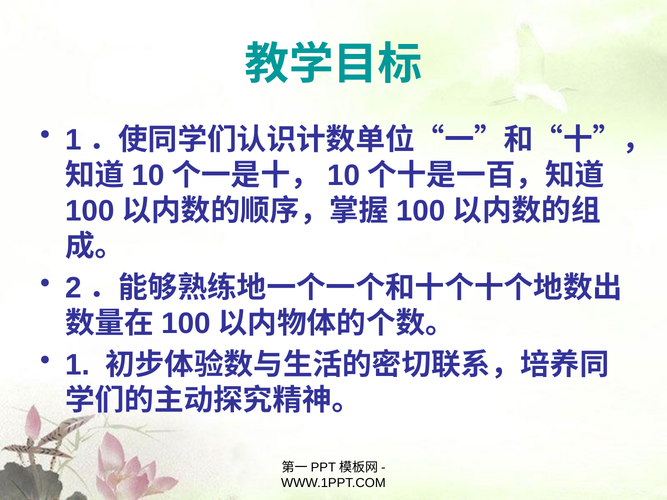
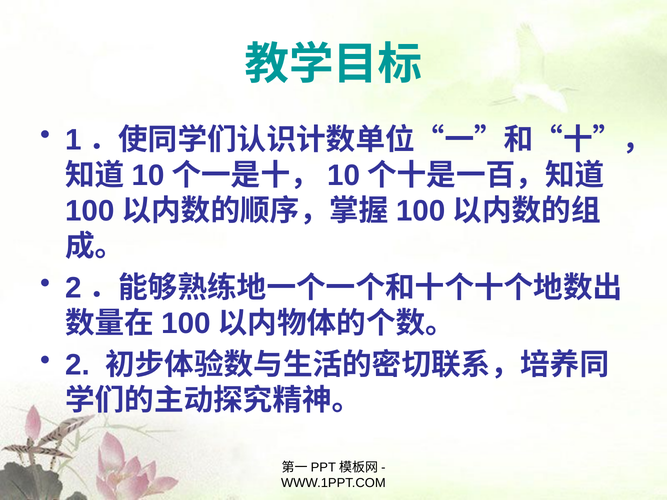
1 at (77, 365): 1 -> 2
